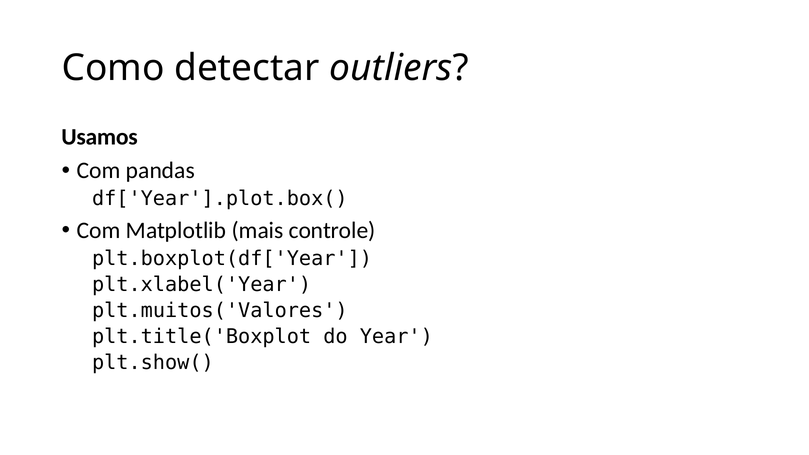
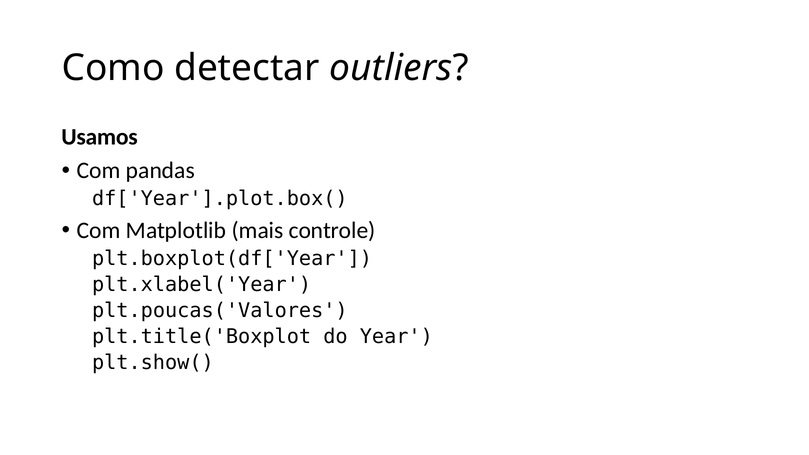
plt.muitos('Valores: plt.muitos('Valores -> plt.poucas('Valores
